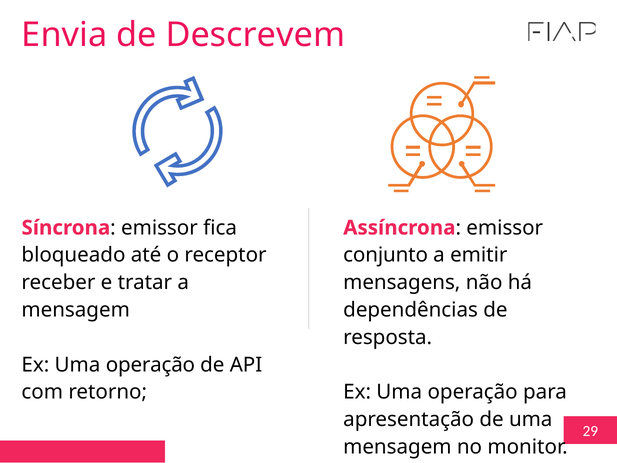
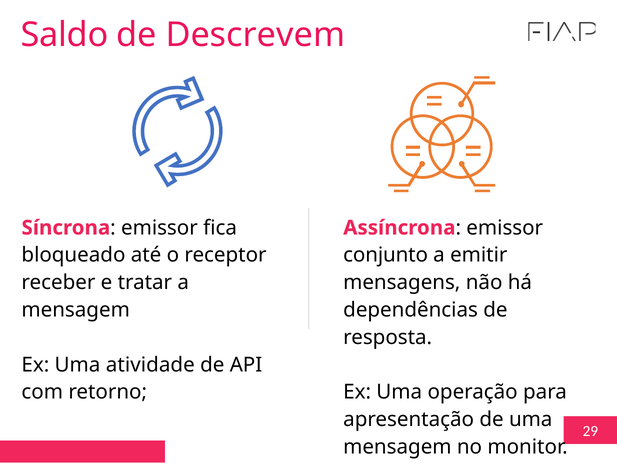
Envia: Envia -> Saldo
operação at (150, 365): operação -> atividade
